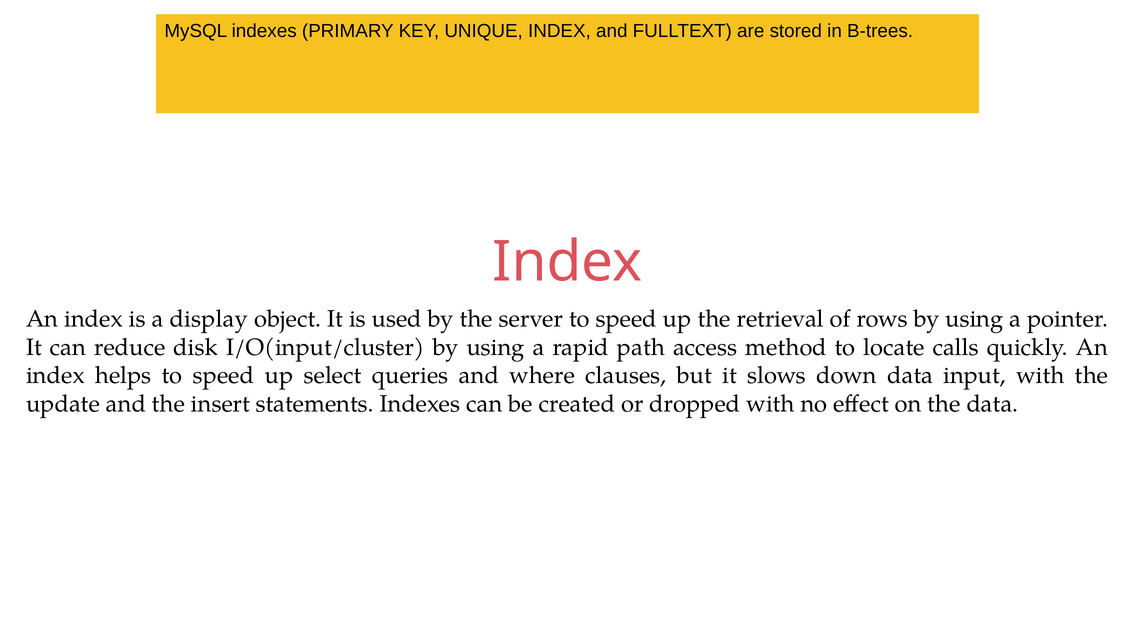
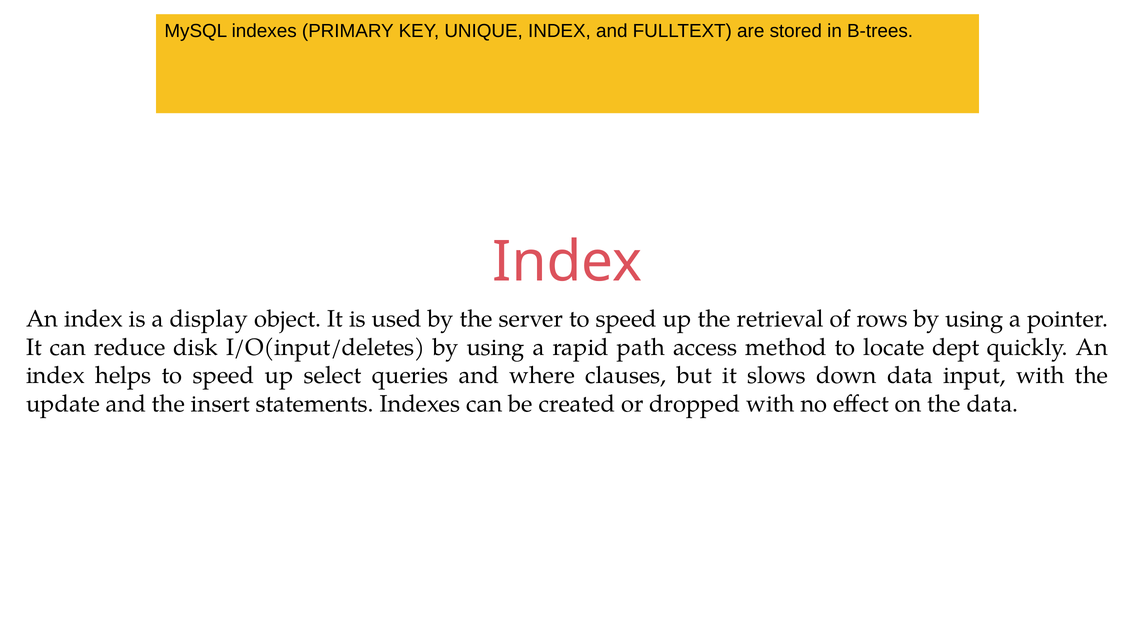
I/O(input/cluster: I/O(input/cluster -> I/O(input/deletes
calls: calls -> dept
